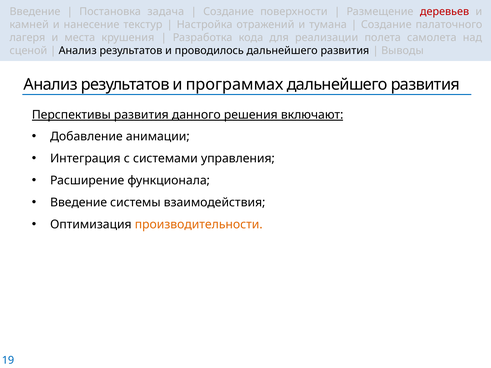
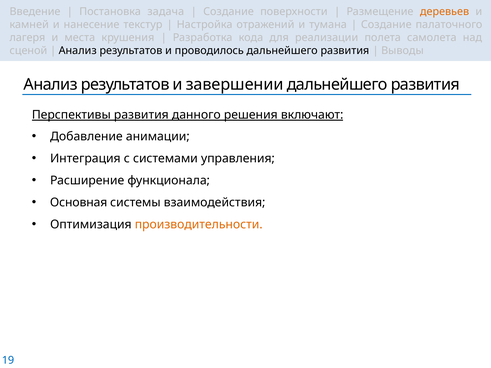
деревьев colour: red -> orange
программах: программах -> завершении
Введение at (79, 203): Введение -> Основная
